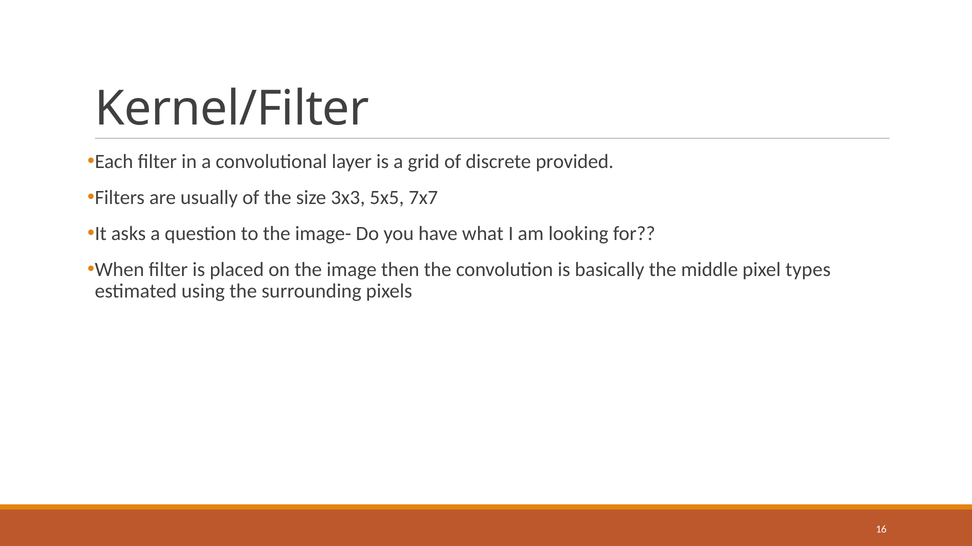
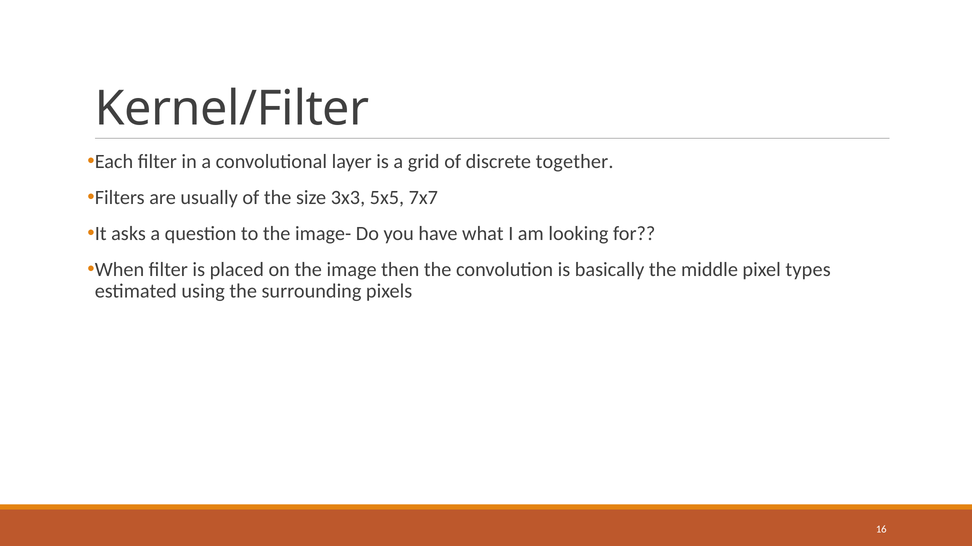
provided: provided -> together
